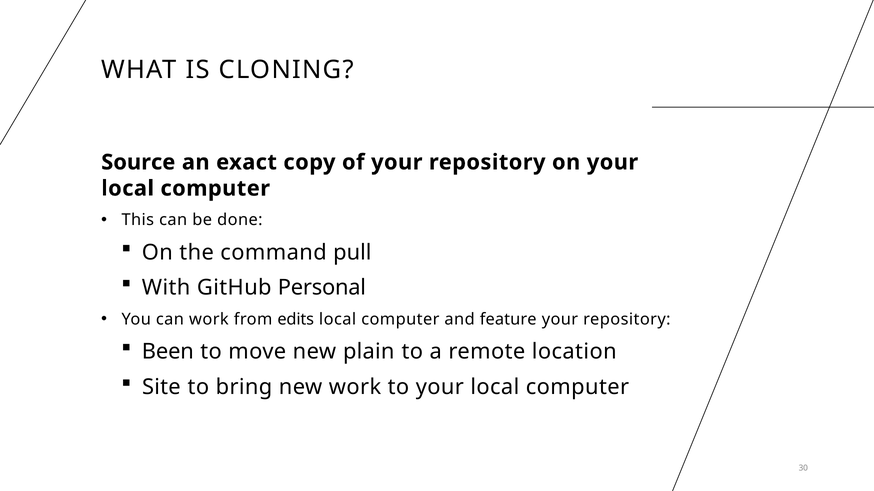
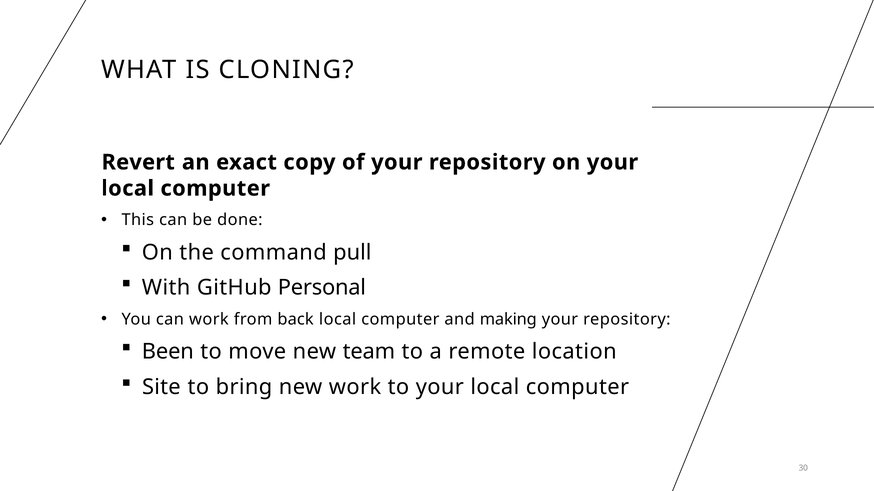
Source: Source -> Revert
edits: edits -> back
feature: feature -> making
plain: plain -> team
